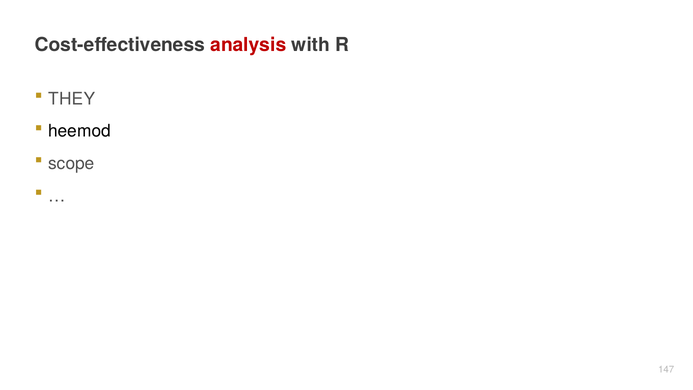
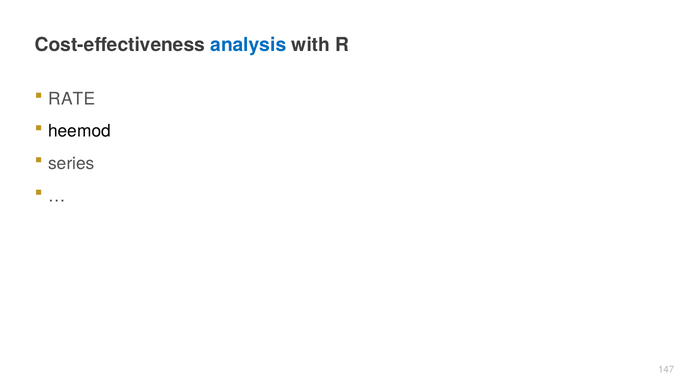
analysis colour: red -> blue
THEY: THEY -> RATE
scope: scope -> series
